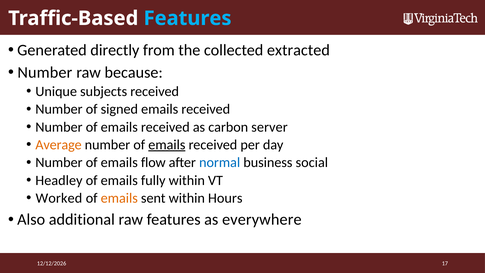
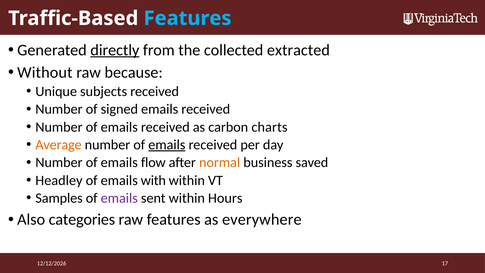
directly underline: none -> present
Number at (45, 73): Number -> Without
server: server -> charts
normal colour: blue -> orange
social: social -> saved
fully: fully -> with
Worked: Worked -> Samples
emails at (119, 198) colour: orange -> purple
additional: additional -> categories
